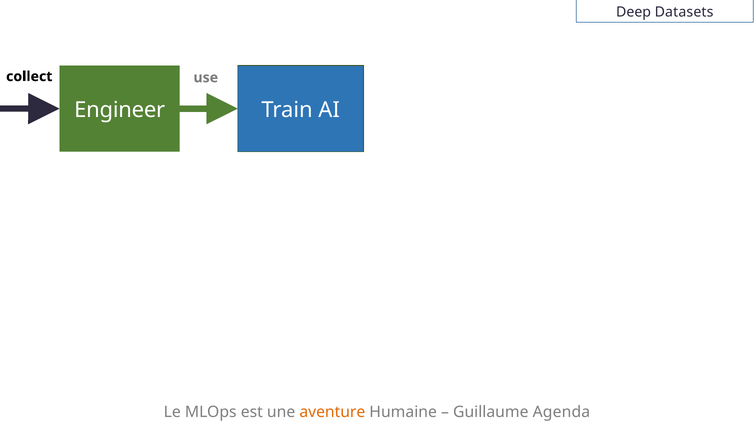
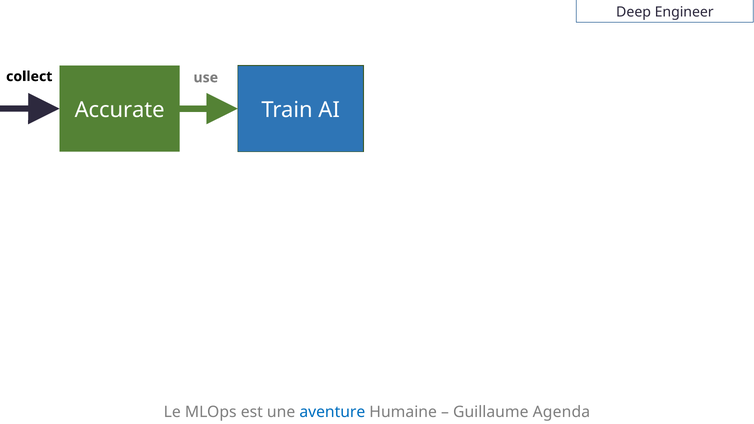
Datasets: Datasets -> Engineer
Engineer: Engineer -> Accurate
aventure colour: orange -> blue
